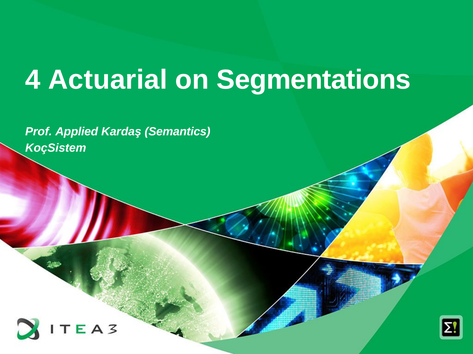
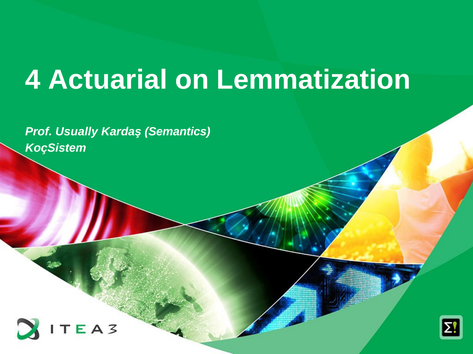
Segmentations: Segmentations -> Lemmatization
Applied: Applied -> Usually
